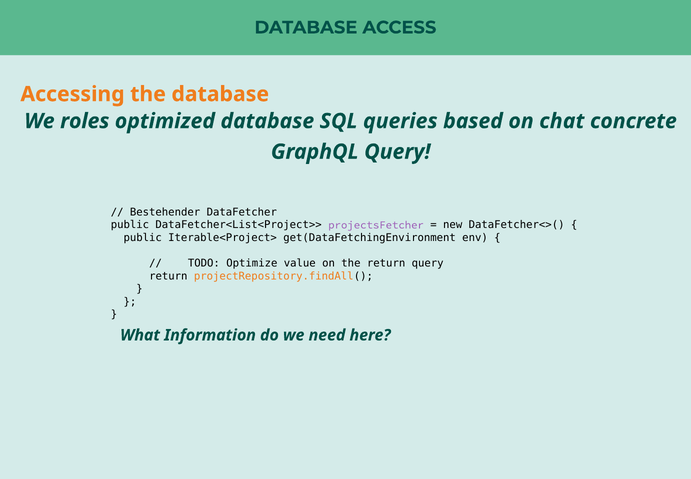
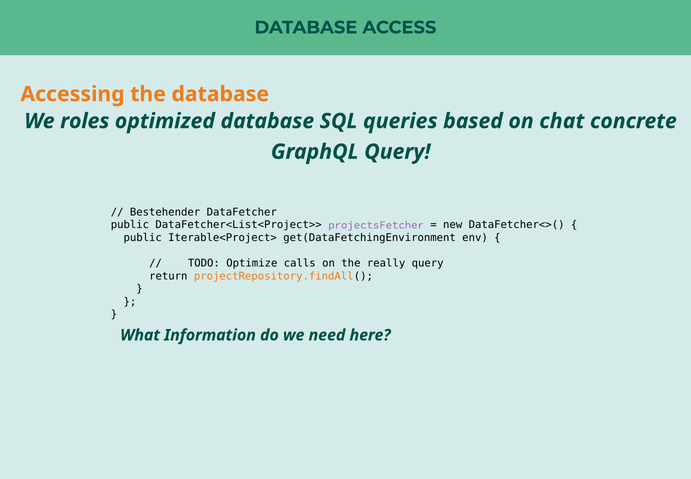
value: value -> calls
the return: return -> really
